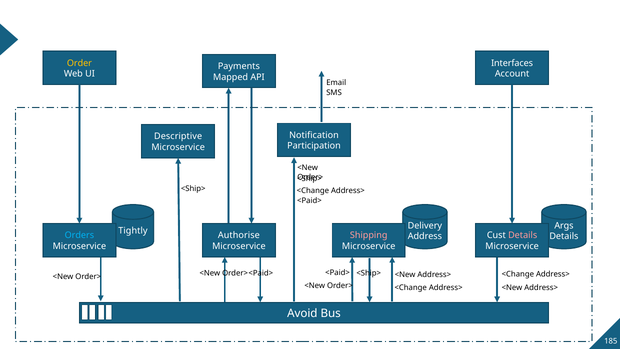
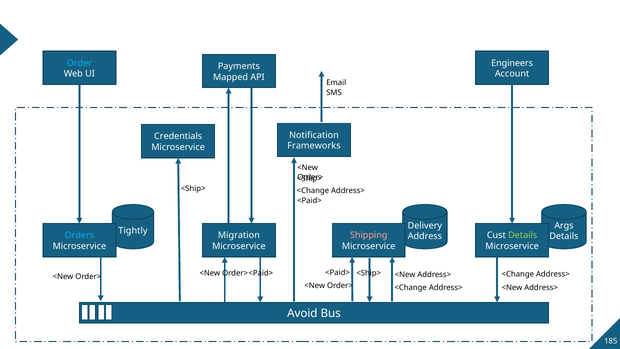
Order colour: yellow -> light blue
Interfaces: Interfaces -> Engineers
Descriptive: Descriptive -> Credentials
Participation: Participation -> Frameworks
Authorise: Authorise -> Migration
Details at (523, 235) colour: pink -> light green
